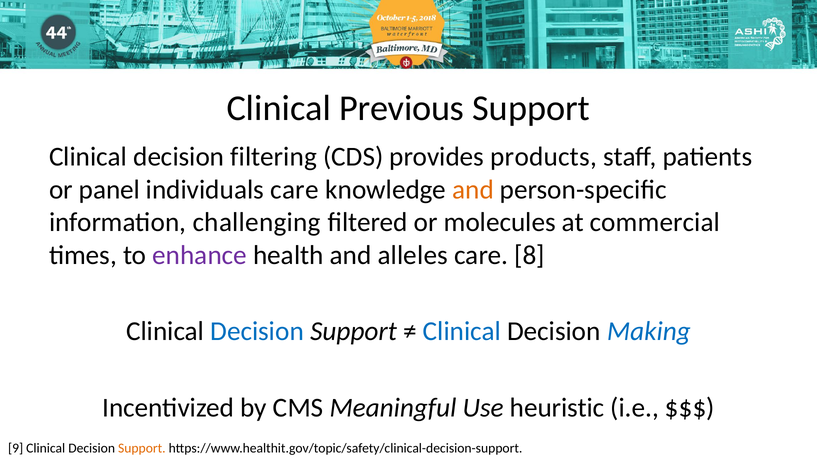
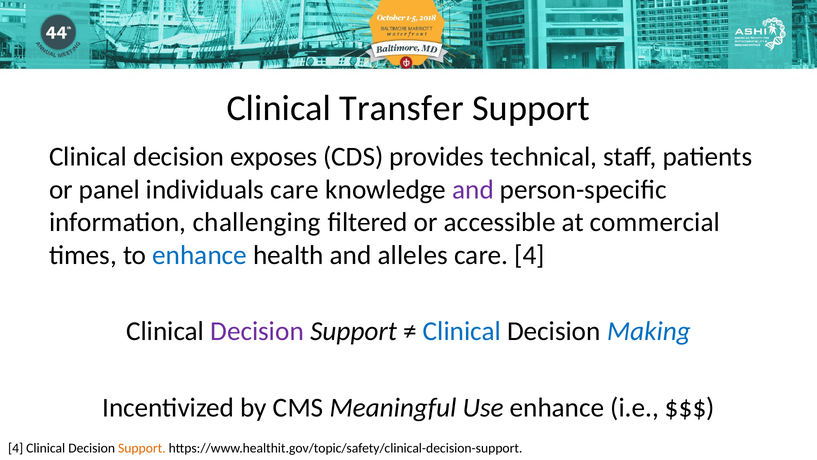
Previous: Previous -> Transfer
filtering: filtering -> exposes
products: products -> technical
and at (473, 189) colour: orange -> purple
molecules: molecules -> accessible
enhance at (200, 255) colour: purple -> blue
care 8: 8 -> 4
Decision at (257, 331) colour: blue -> purple
Use heuristic: heuristic -> enhance
9 at (16, 448): 9 -> 4
